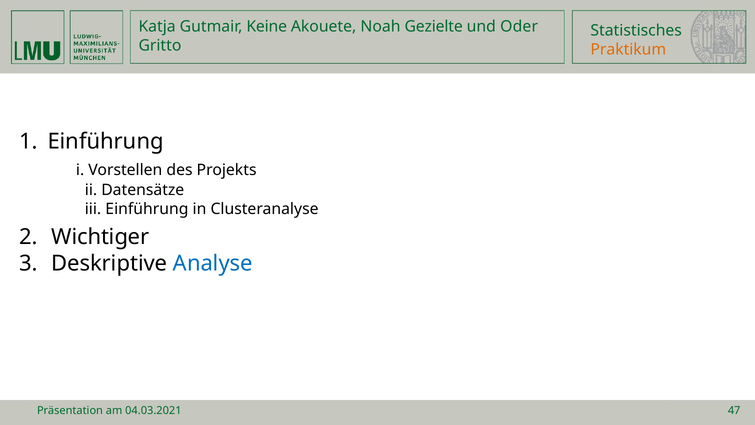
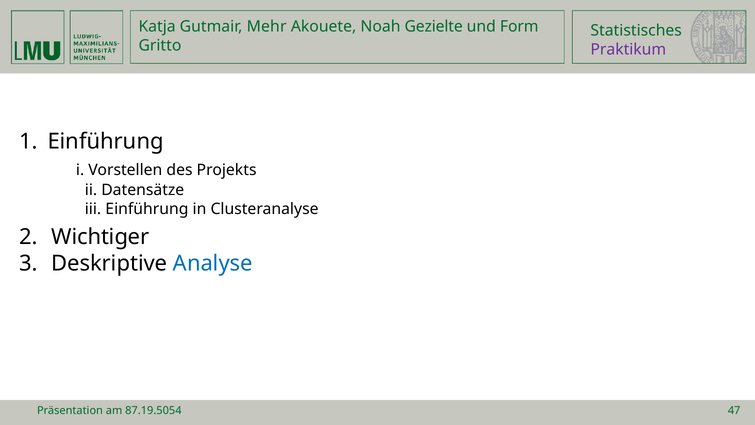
Keine: Keine -> Mehr
Oder: Oder -> Form
Praktikum colour: orange -> purple
04.03.2021: 04.03.2021 -> 87.19.5054
